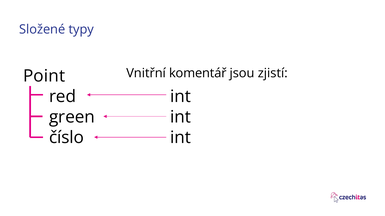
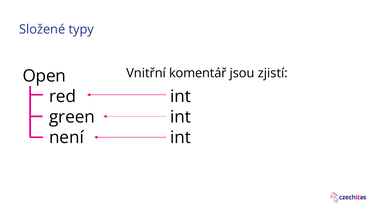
Point: Point -> Open
číslo: číslo -> není
